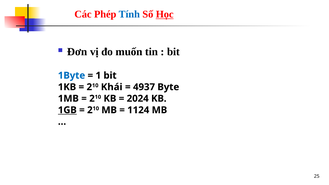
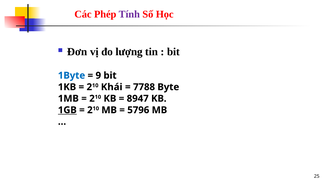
Tính colour: blue -> purple
Học underline: present -> none
muốn: muốn -> lượng
1: 1 -> 9
4937: 4937 -> 7788
2024: 2024 -> 8947
1124: 1124 -> 5796
